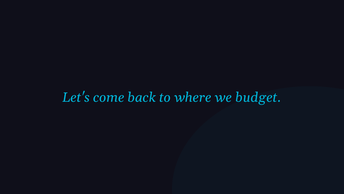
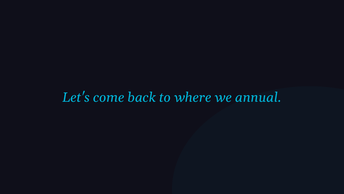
budget: budget -> annual
